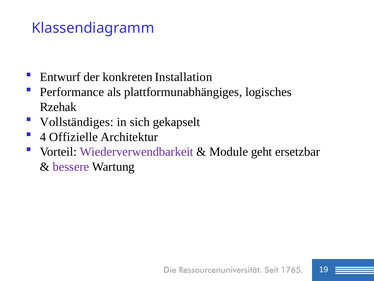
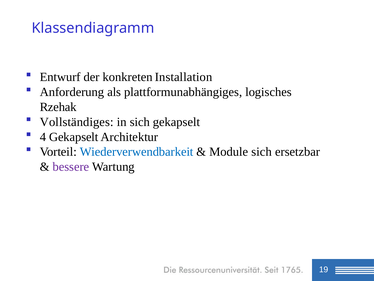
Performance: Performance -> Anforderung
4 Offizielle: Offizielle -> Gekapselt
Wiederverwendbarkeit colour: purple -> blue
Module geht: geht -> sich
